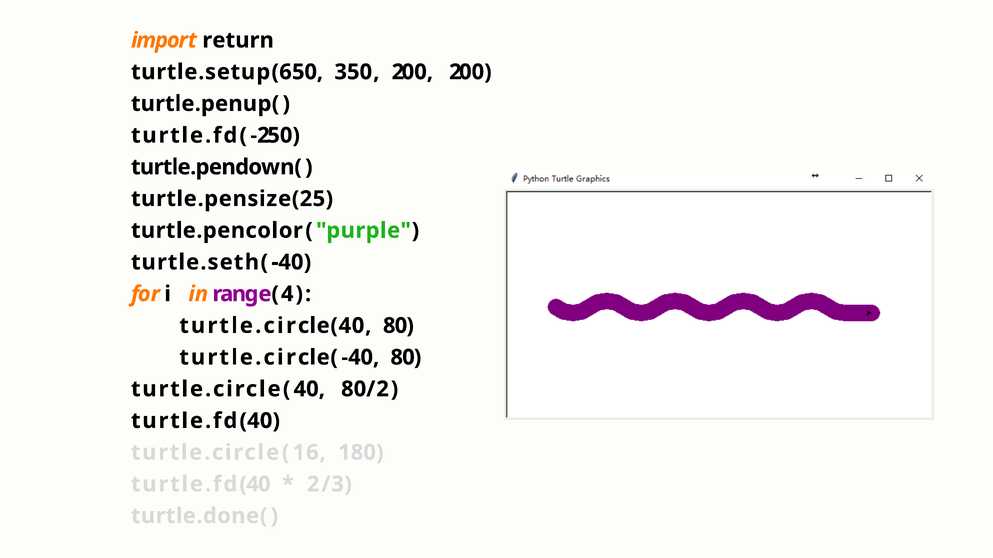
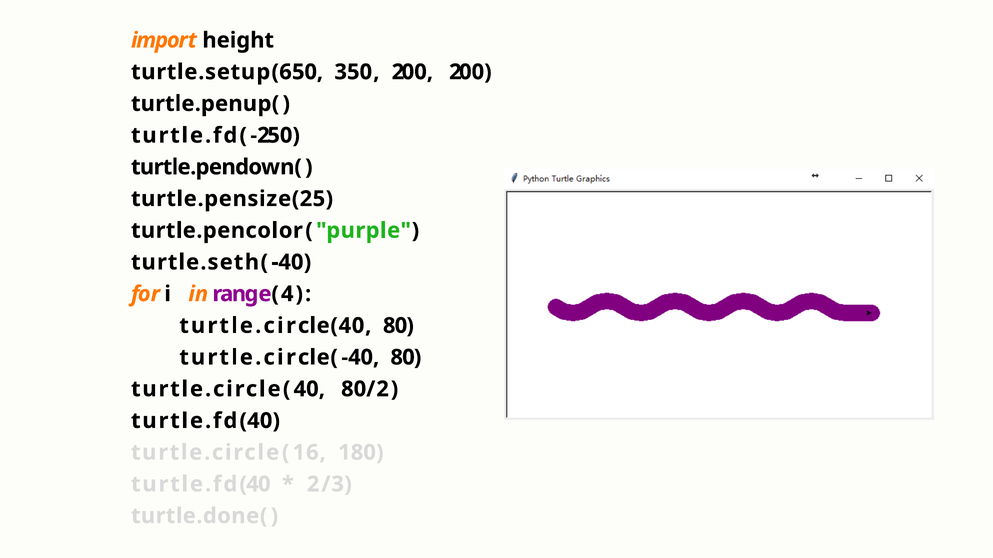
return: return -> height
